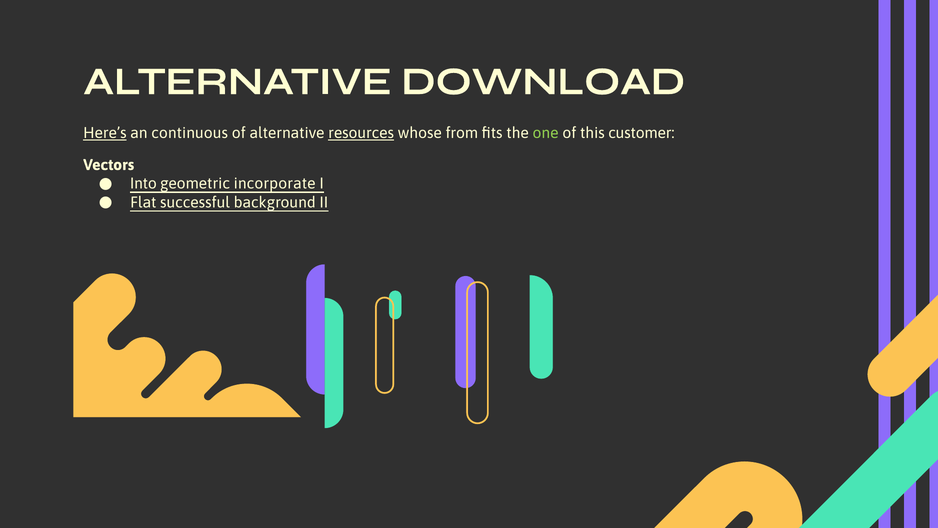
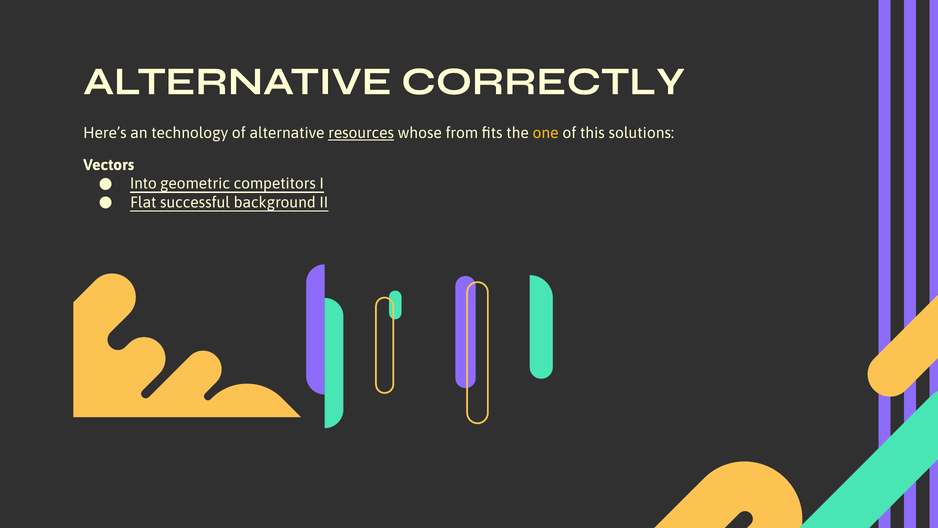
DOWNLOAD: DOWNLOAD -> CORRECTLY
Here’s underline: present -> none
continuous: continuous -> technology
one colour: light green -> yellow
customer: customer -> solutions
incorporate: incorporate -> competitors
